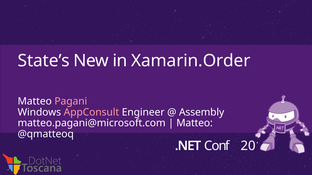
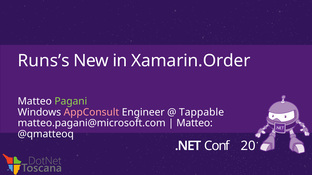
State’s: State’s -> Runs’s
Pagani colour: pink -> light green
Assembly: Assembly -> Tappable
